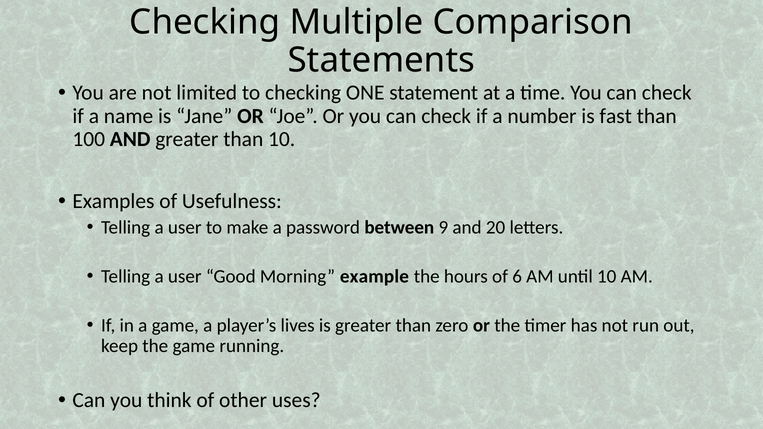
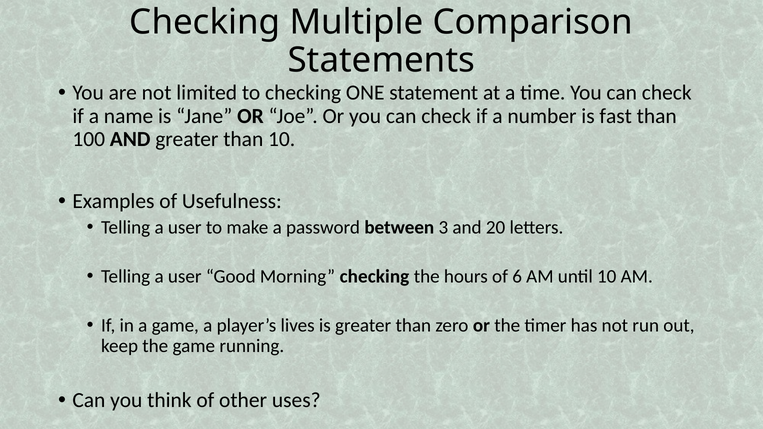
9: 9 -> 3
Morning example: example -> checking
